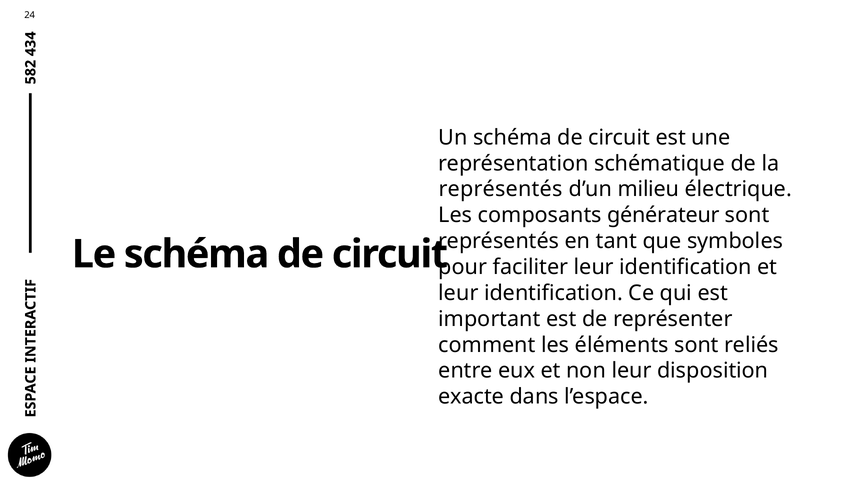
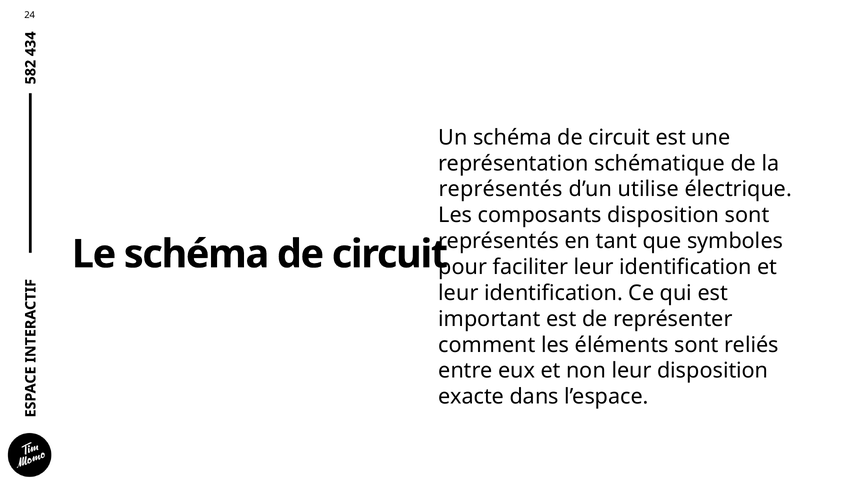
milieu: milieu -> utilise
composants générateur: générateur -> disposition
